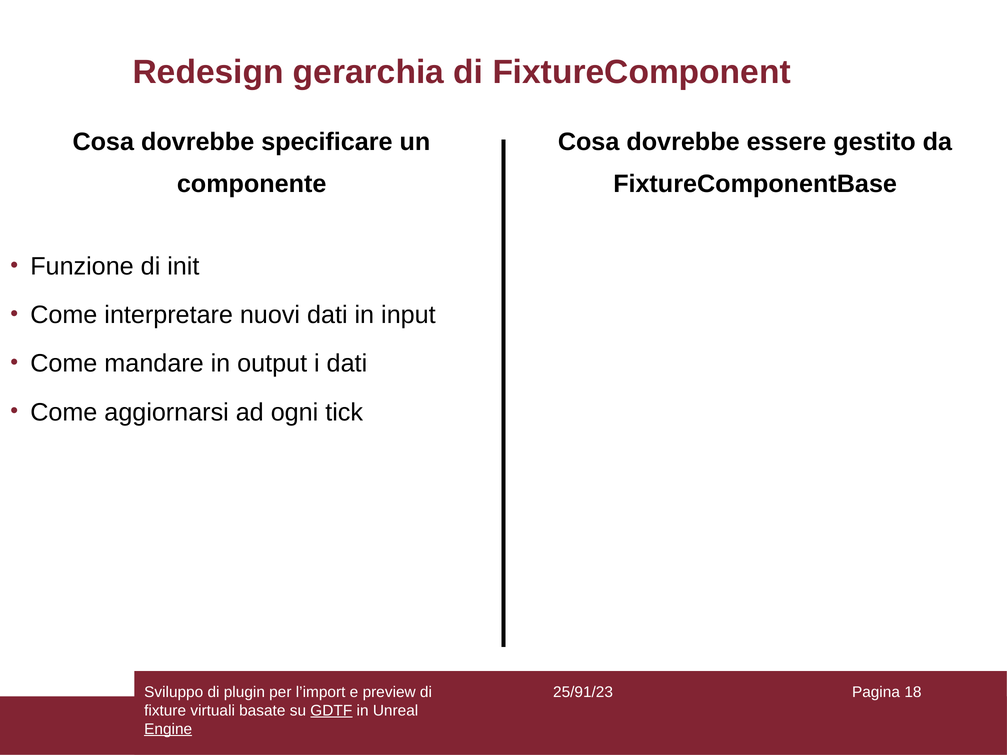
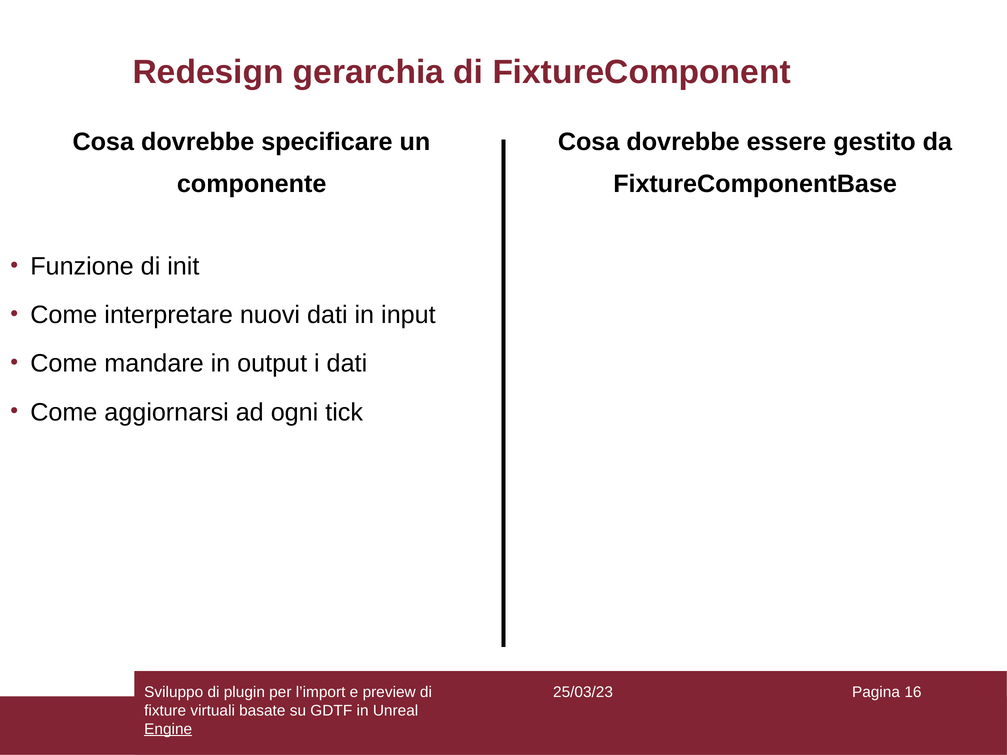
25/91/23: 25/91/23 -> 25/03/23
18: 18 -> 16
GDTF underline: present -> none
